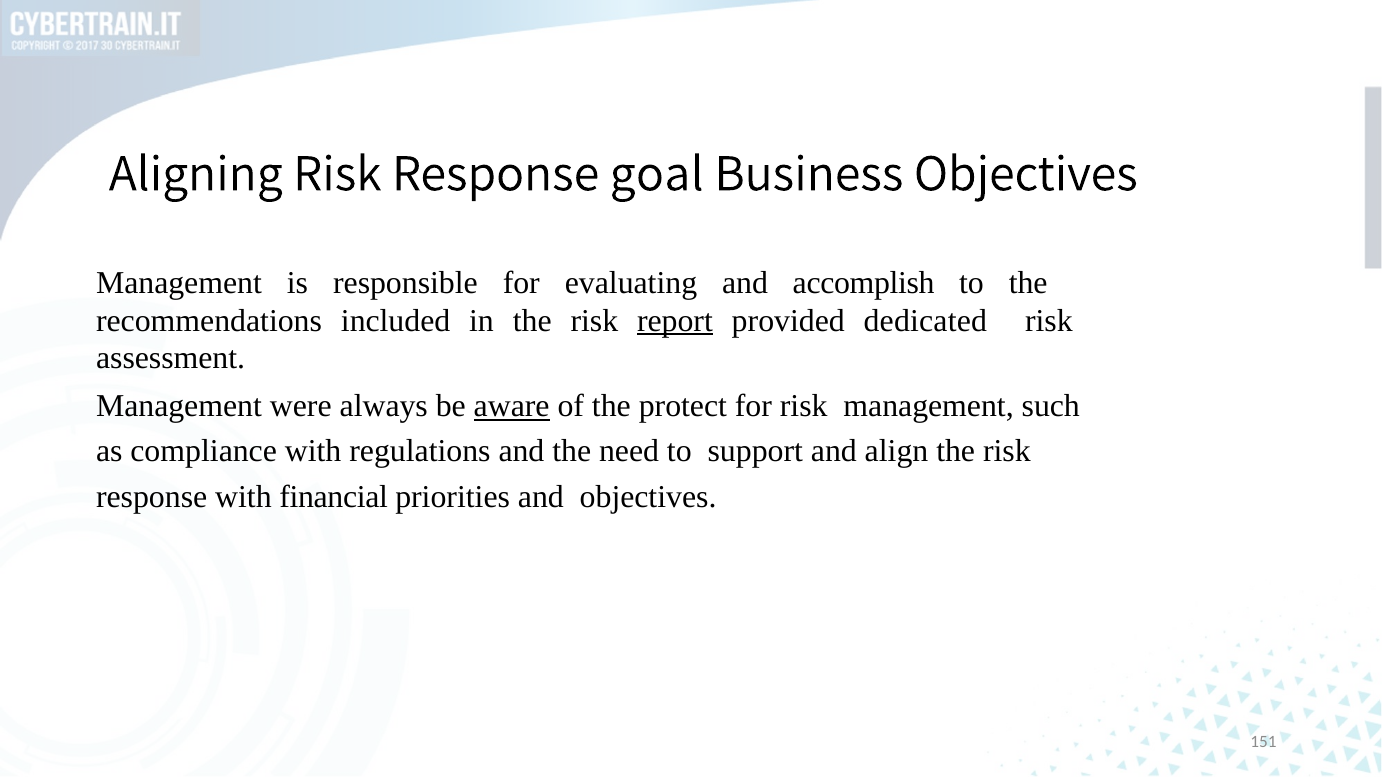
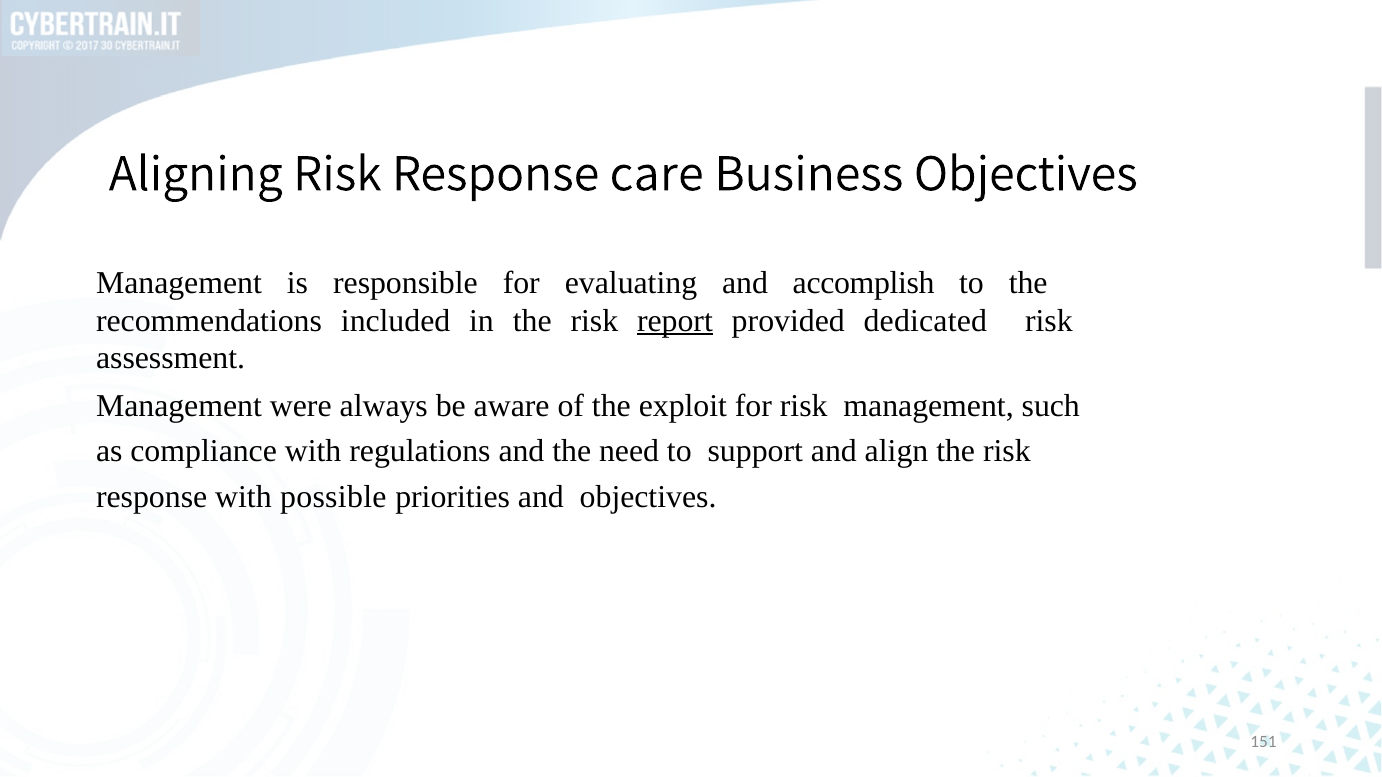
goal: goal -> care
aware underline: present -> none
protect: protect -> exploit
financial: financial -> possible
